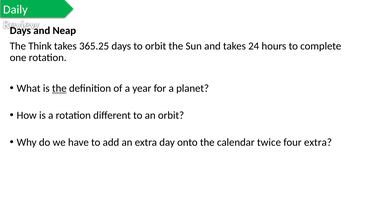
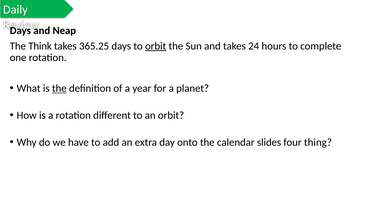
orbit at (156, 46) underline: none -> present
twice: twice -> slides
four extra: extra -> thing
